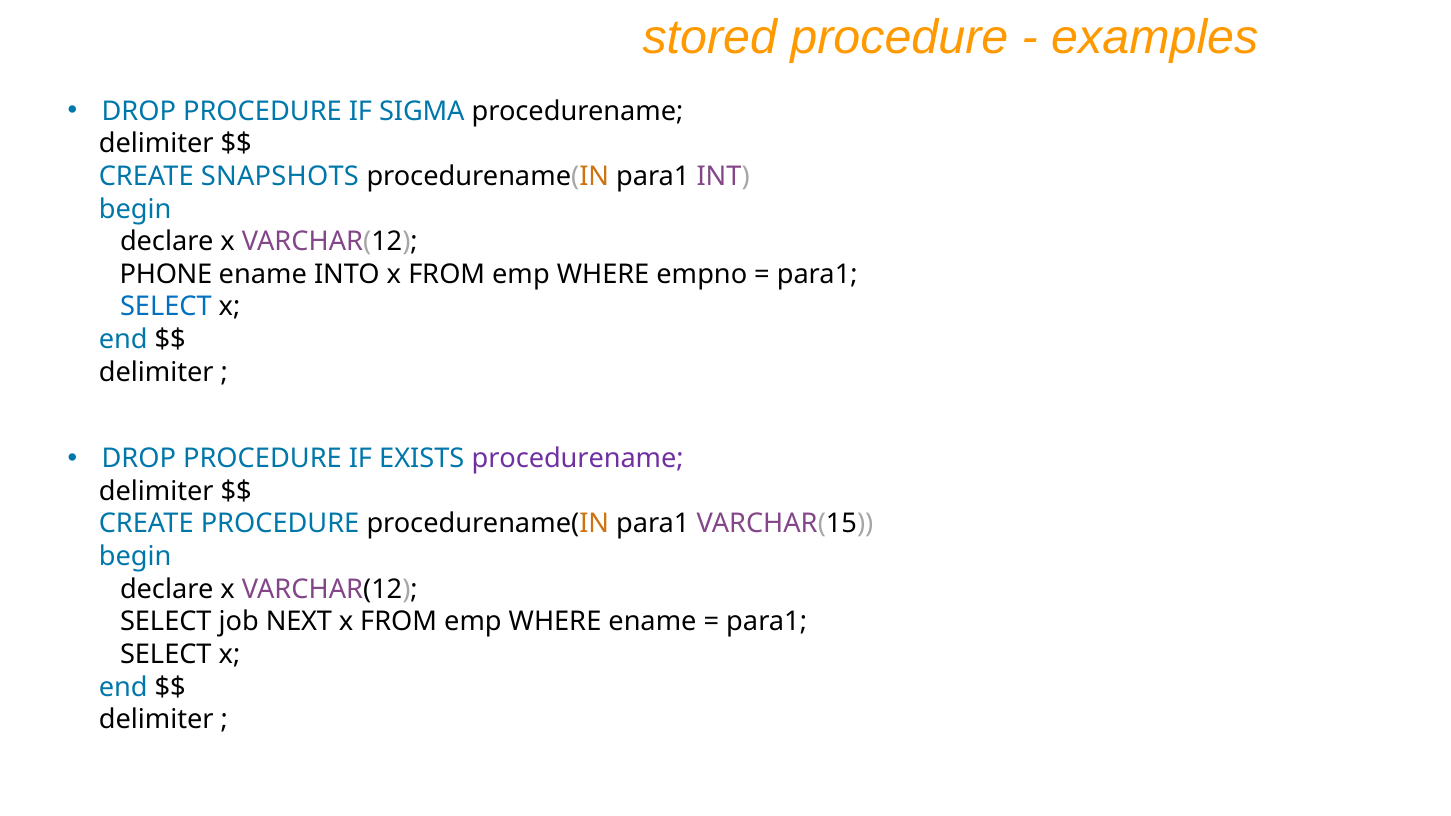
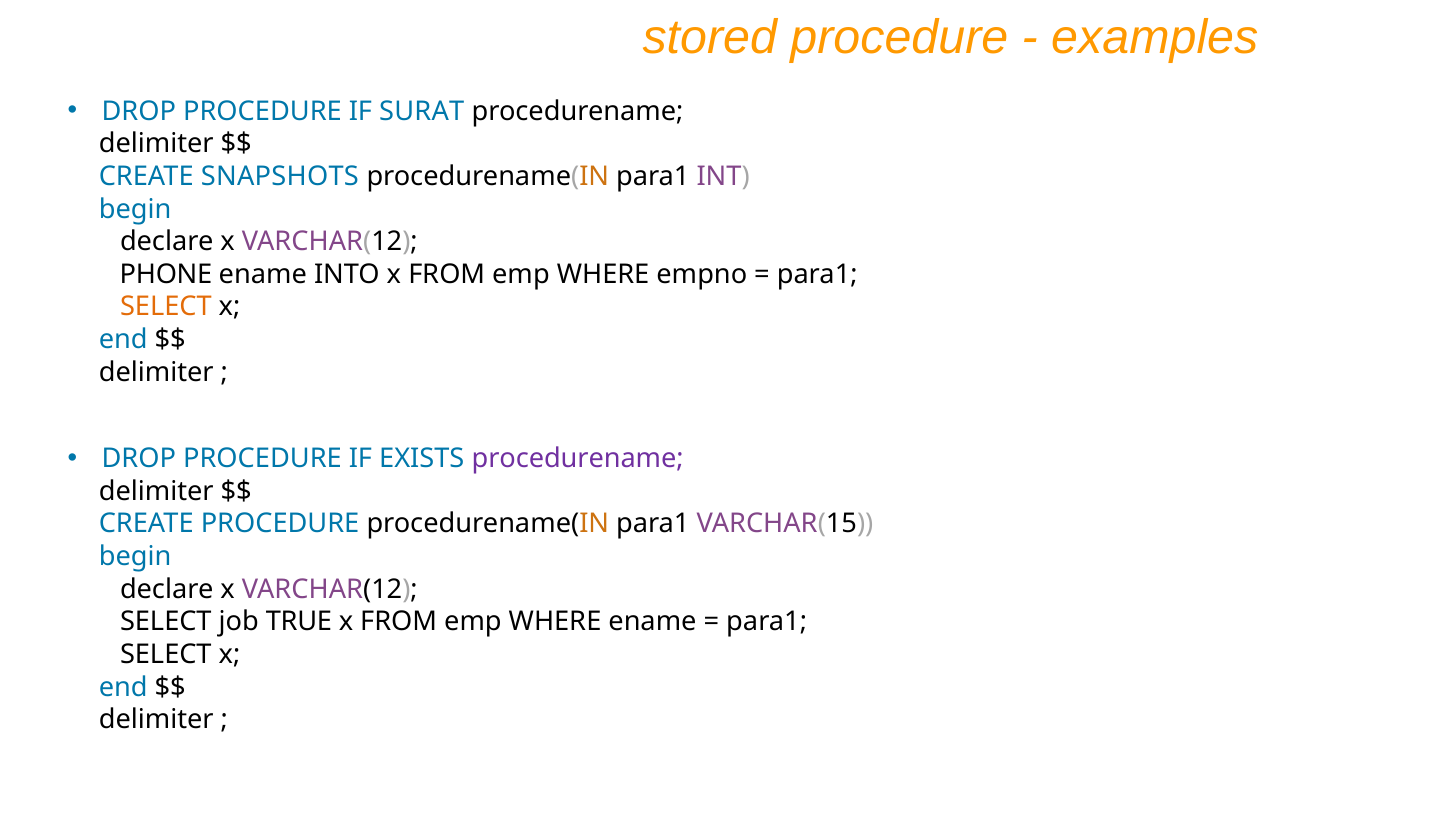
SIGMA: SIGMA -> SURAT
SELECT at (166, 307) colour: blue -> orange
NEXT: NEXT -> TRUE
